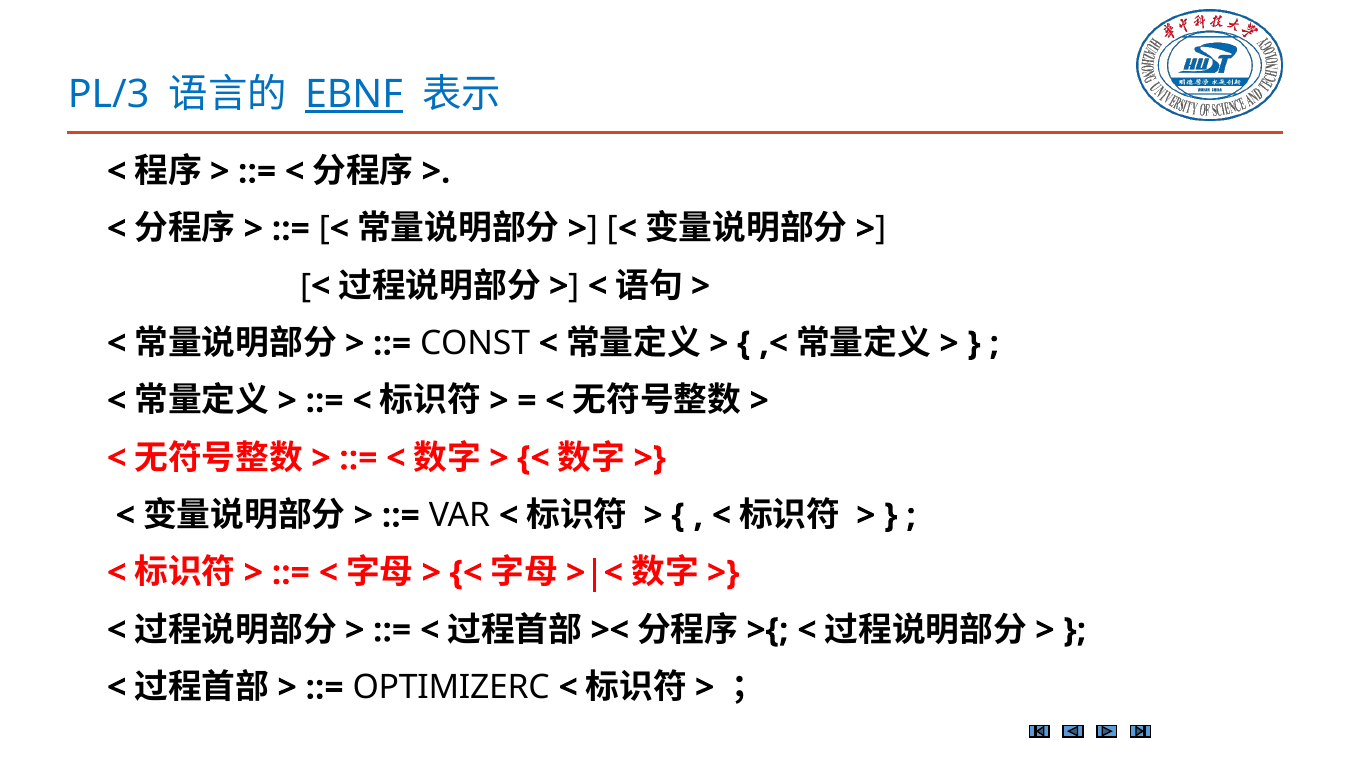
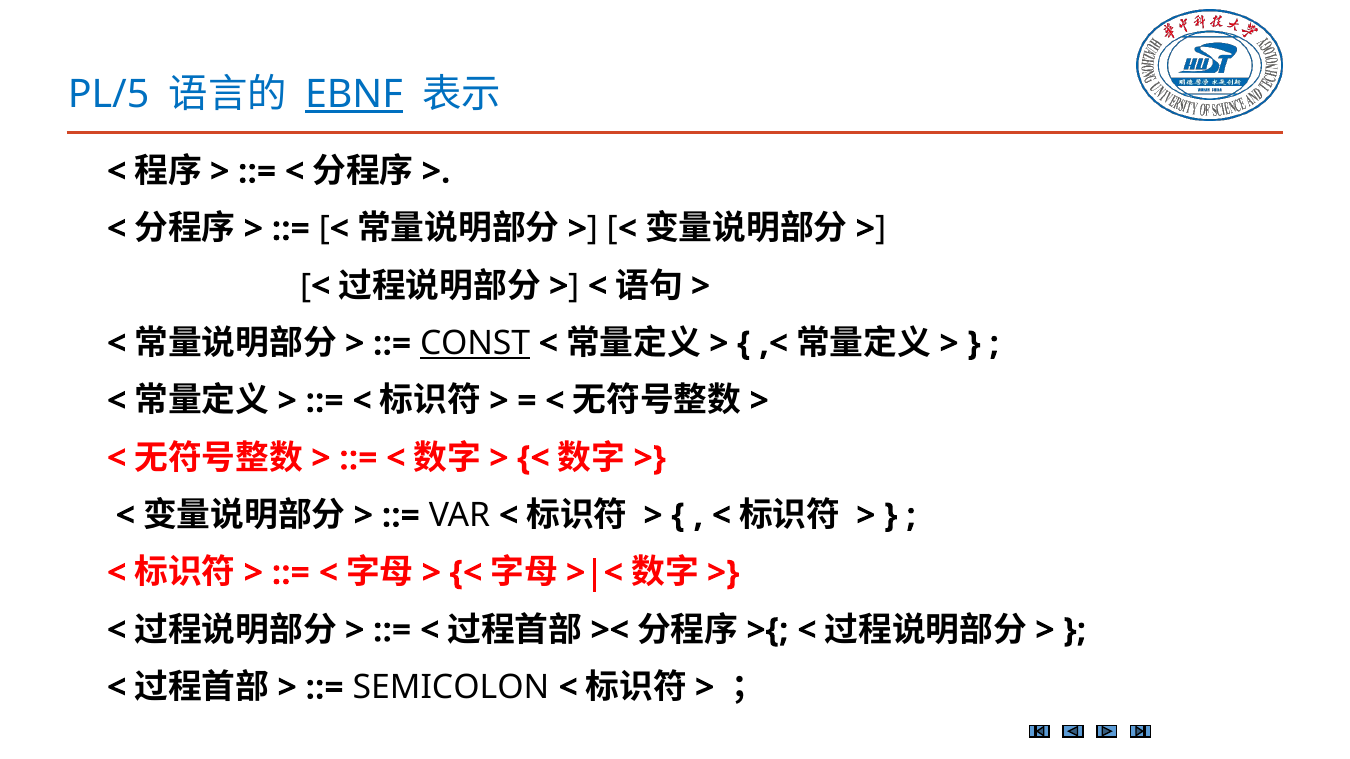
PL/3: PL/3 -> PL/5
CONST underline: none -> present
OPTIMIZERC: OPTIMIZERC -> SEMICOLON
